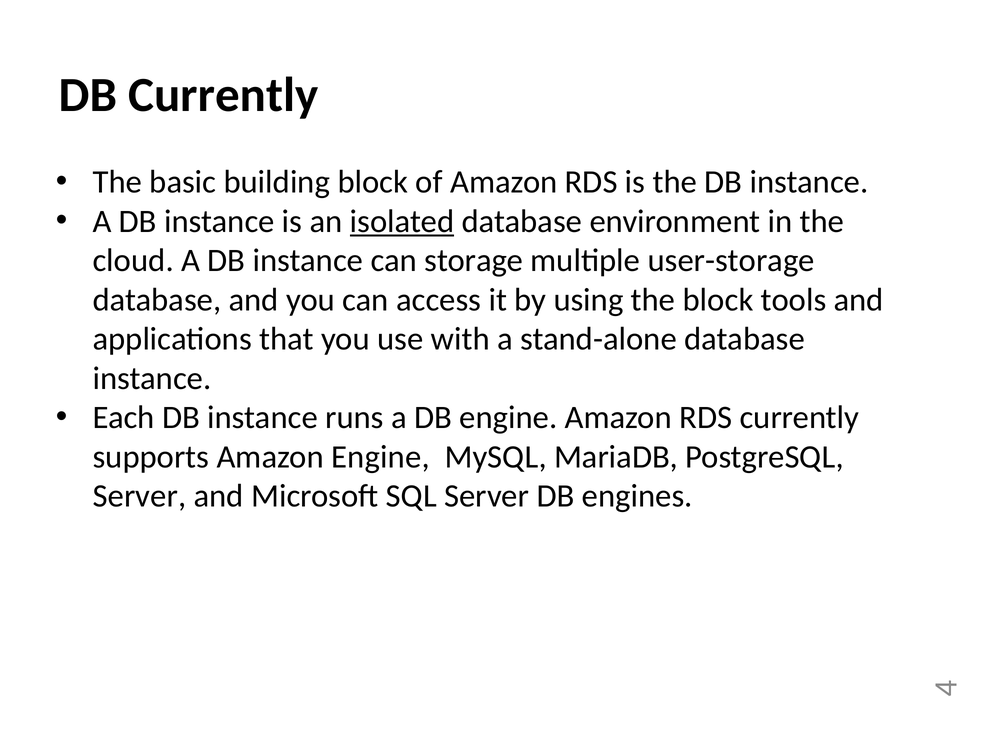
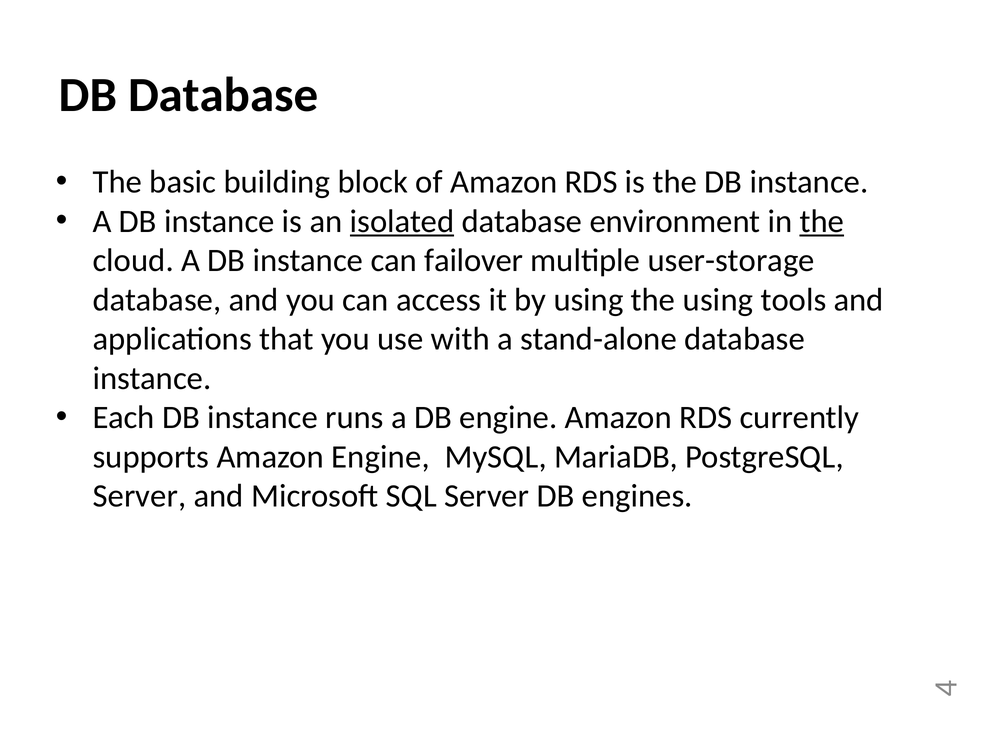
DB Currently: Currently -> Database
the at (822, 221) underline: none -> present
storage: storage -> failover
the block: block -> using
